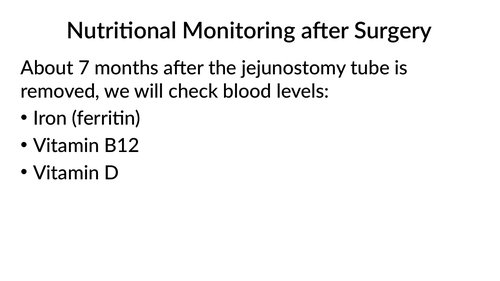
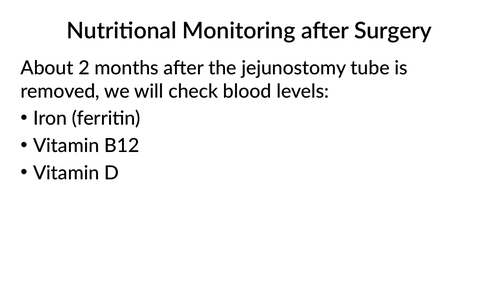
7: 7 -> 2
